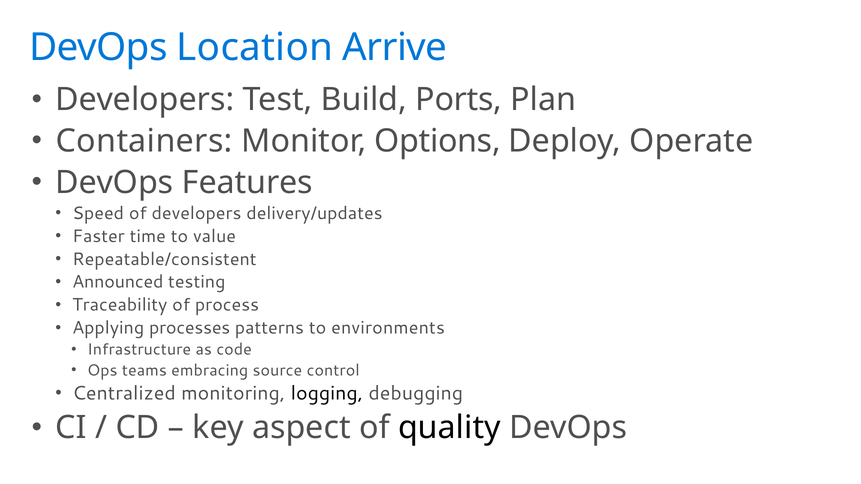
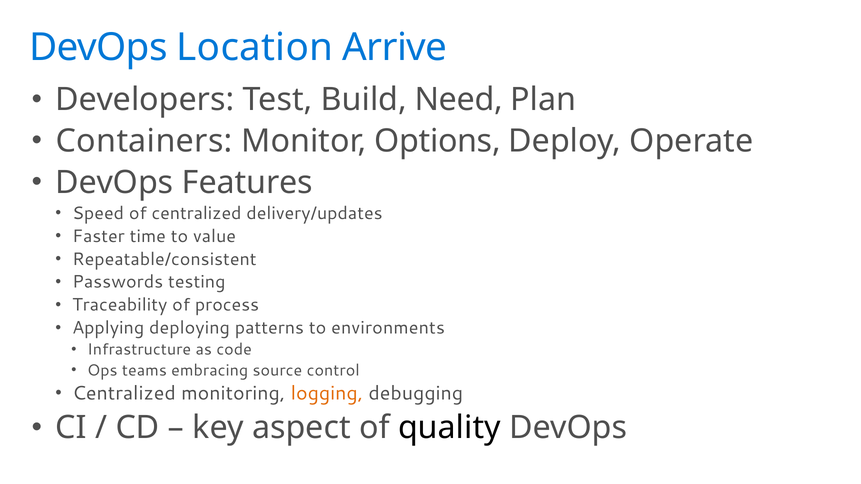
Ports: Ports -> Need
of developers: developers -> centralized
Announced: Announced -> Passwords
processes: processes -> deploying
logging colour: black -> orange
